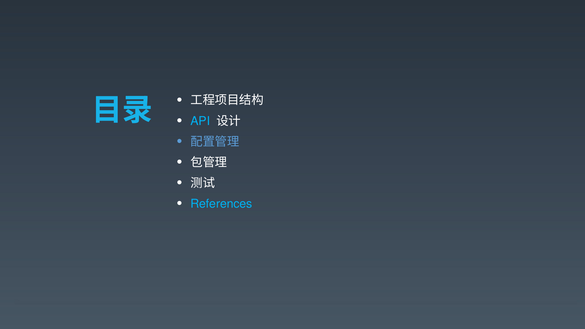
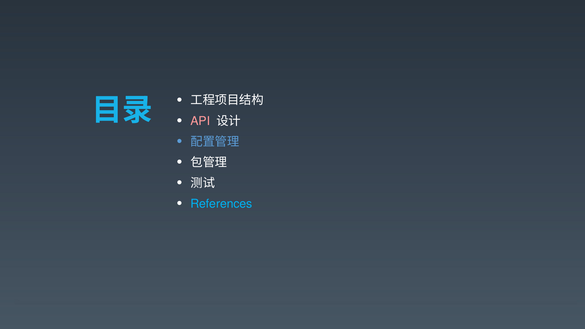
API colour: light blue -> pink
